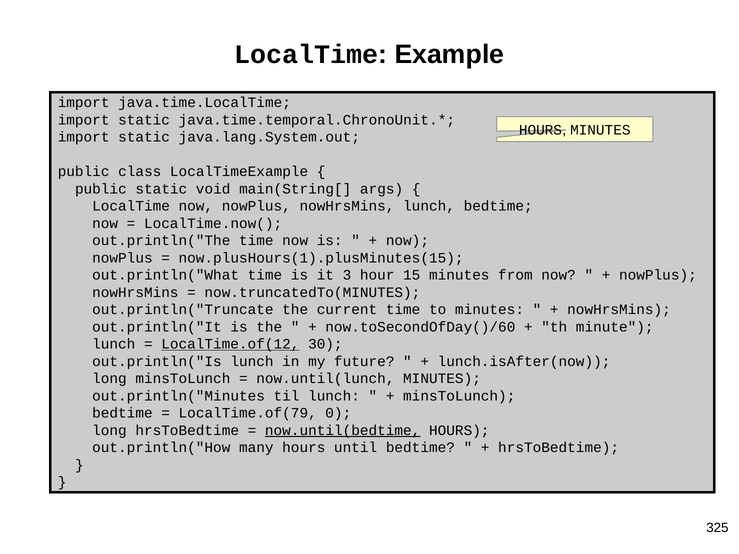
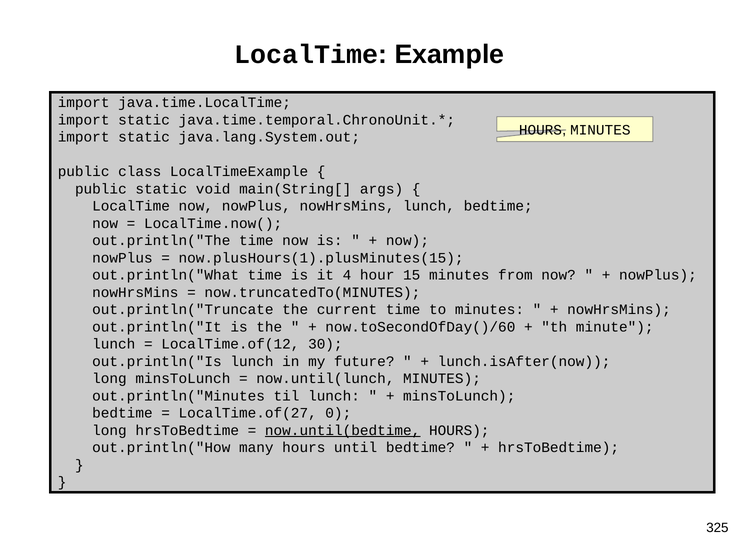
3: 3 -> 4
LocalTime.of(12 underline: present -> none
LocalTime.of(79: LocalTime.of(79 -> LocalTime.of(27
